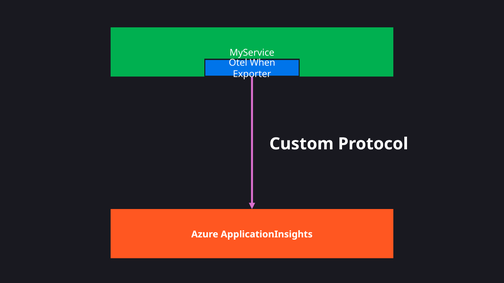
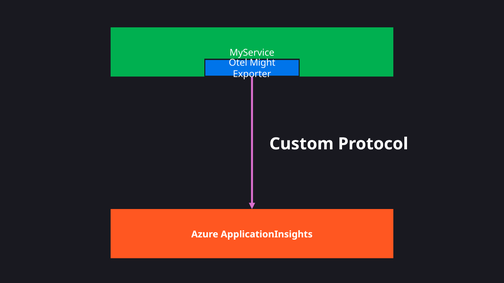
When: When -> Might
